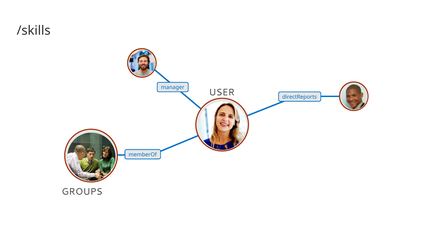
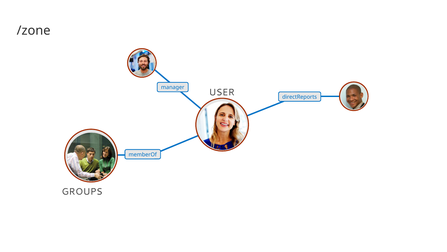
/skills: /skills -> /zone
